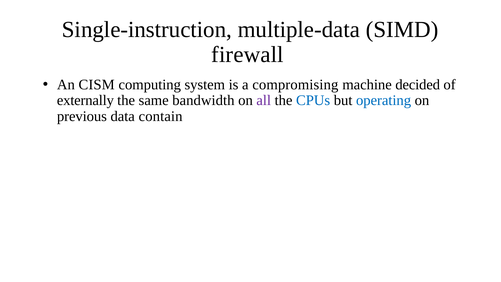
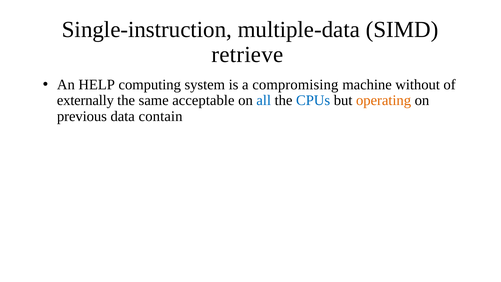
firewall: firewall -> retrieve
CISM: CISM -> HELP
decided: decided -> without
bandwidth: bandwidth -> acceptable
all colour: purple -> blue
operating colour: blue -> orange
